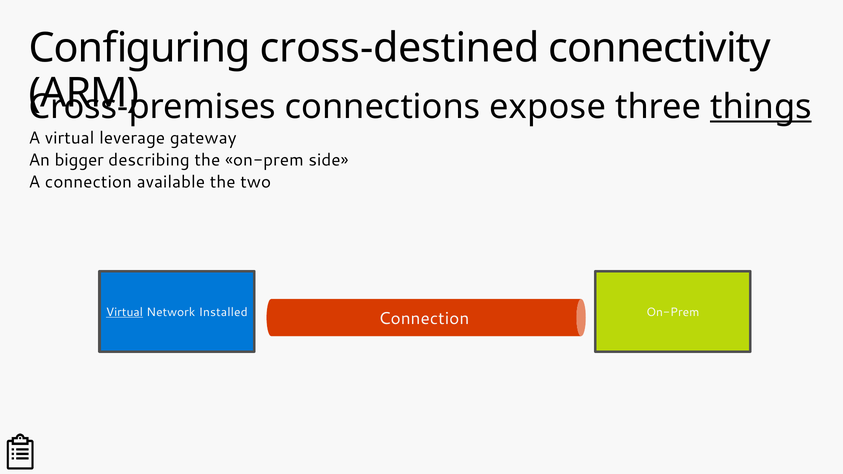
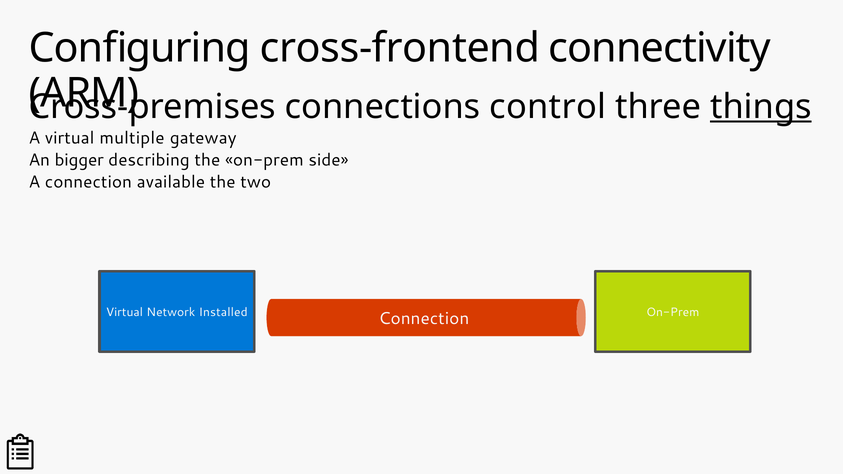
cross-destined: cross-destined -> cross-frontend
expose: expose -> control
leverage: leverage -> multiple
Virtual at (124, 312) underline: present -> none
